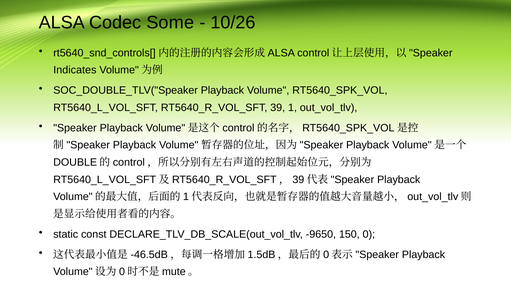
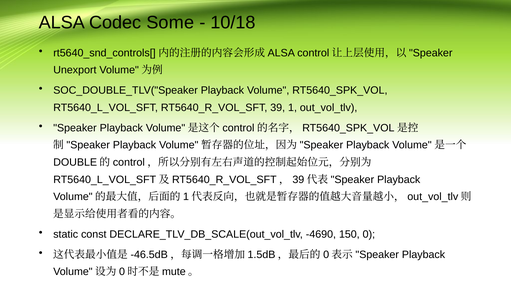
10/26: 10/26 -> 10/18
Indicates: Indicates -> Unexport
-9650: -9650 -> -4690
